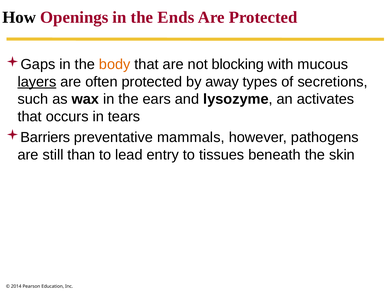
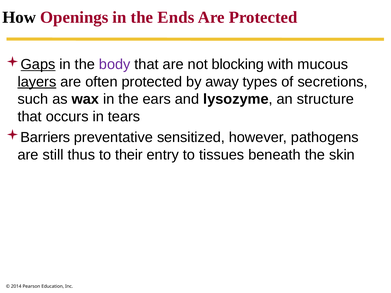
Gaps underline: none -> present
body colour: orange -> purple
activates: activates -> structure
mammals: mammals -> sensitized
than: than -> thus
lead: lead -> their
